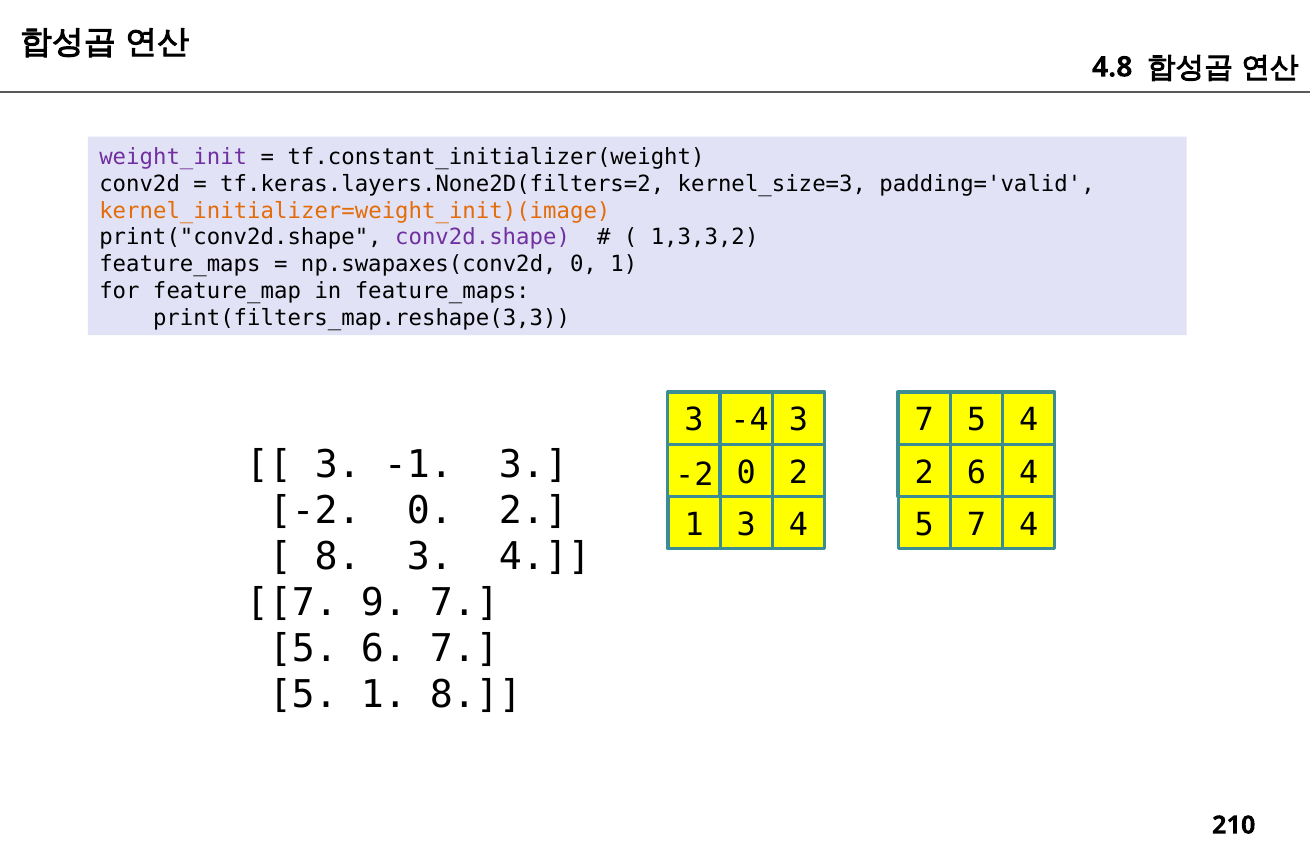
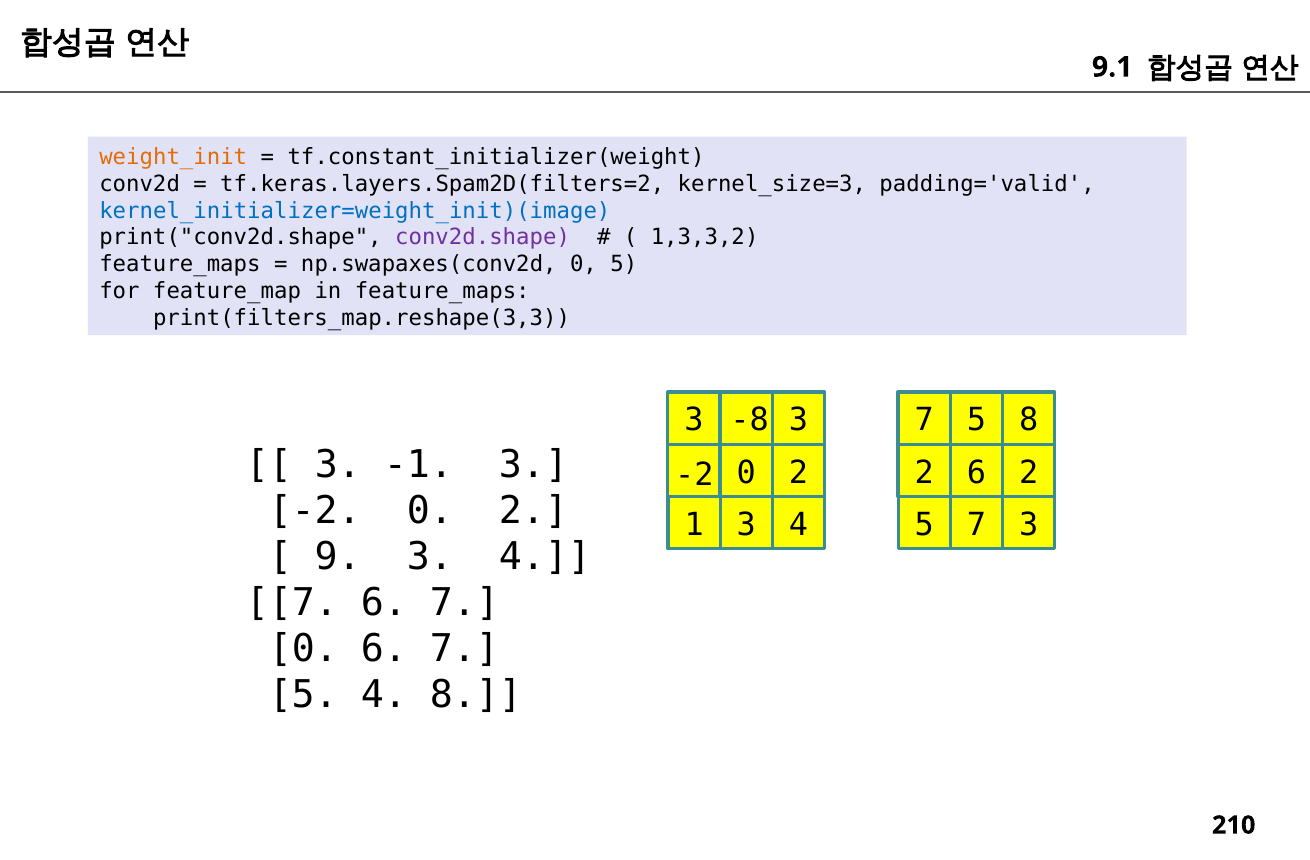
4.8: 4.8 -> 9.1
weight_init colour: purple -> orange
tf.keras.layers.None2D(filters=2: tf.keras.layers.None2D(filters=2 -> tf.keras.layers.Spam2D(filters=2
kernel_initializer=weight_init)(image colour: orange -> blue
0 1: 1 -> 5
-4: -4 -> -8
5 4: 4 -> 8
6 4: 4 -> 2
7 4: 4 -> 3
8 at (338, 557): 8 -> 9
7 9: 9 -> 6
5 at (303, 649): 5 -> 0
5 1: 1 -> 4
